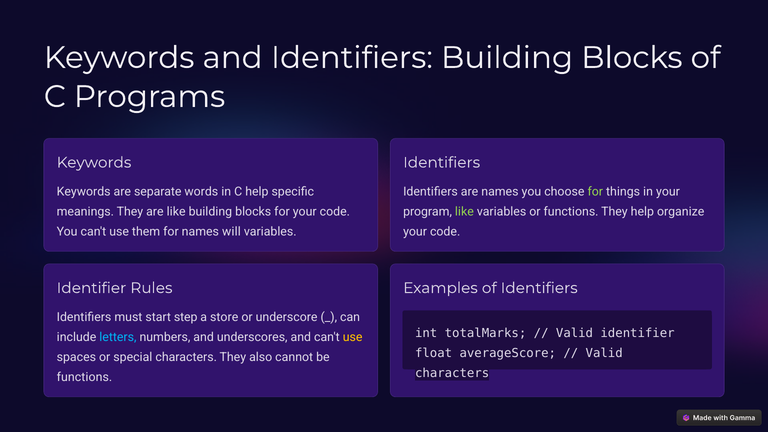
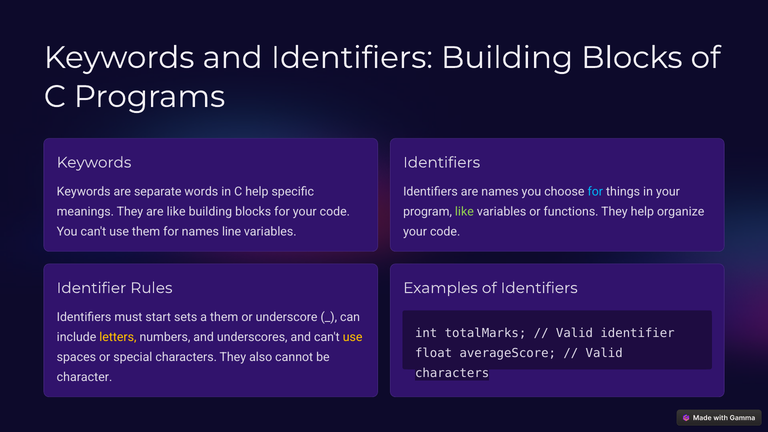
for at (595, 192) colour: light green -> light blue
will: will -> line
step: step -> sets
a store: store -> them
letters colour: light blue -> yellow
functions at (84, 377): functions -> character
